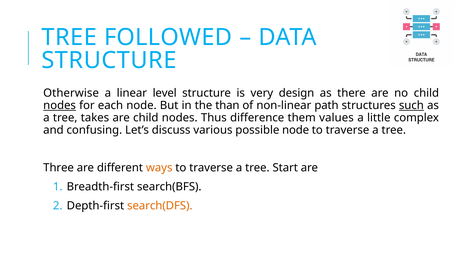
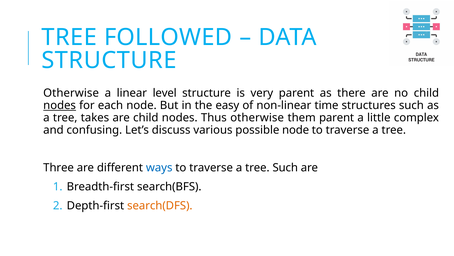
very design: design -> parent
than: than -> easy
path: path -> time
such at (411, 105) underline: present -> none
Thus difference: difference -> otherwise
them values: values -> parent
ways colour: orange -> blue
tree Start: Start -> Such
